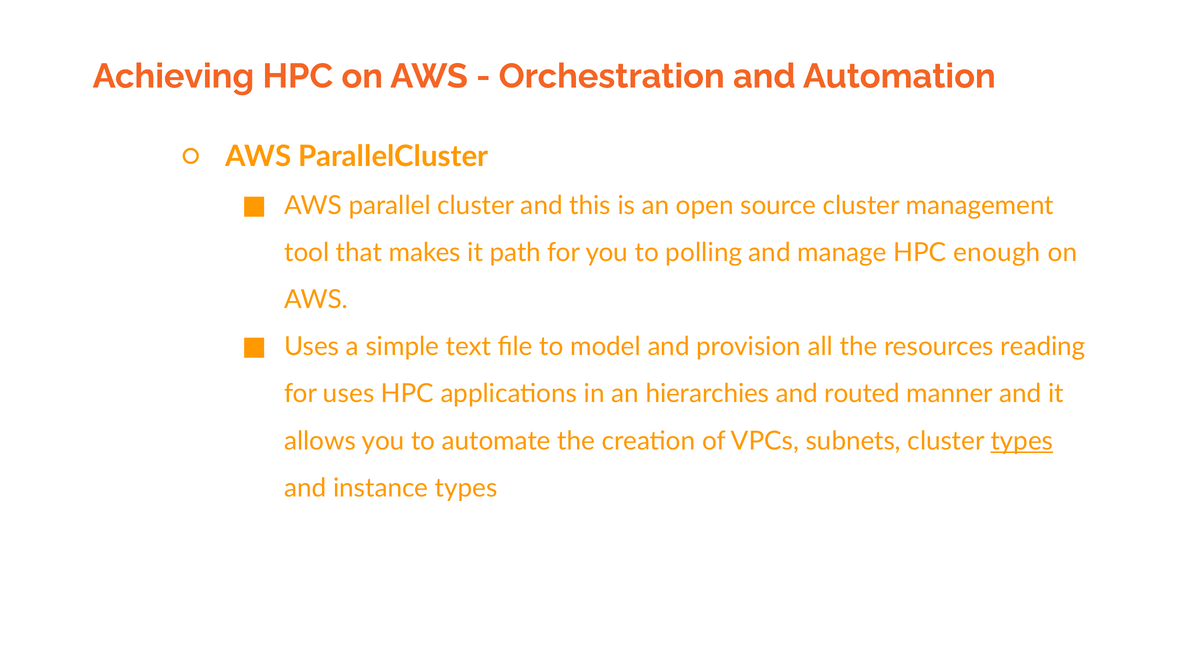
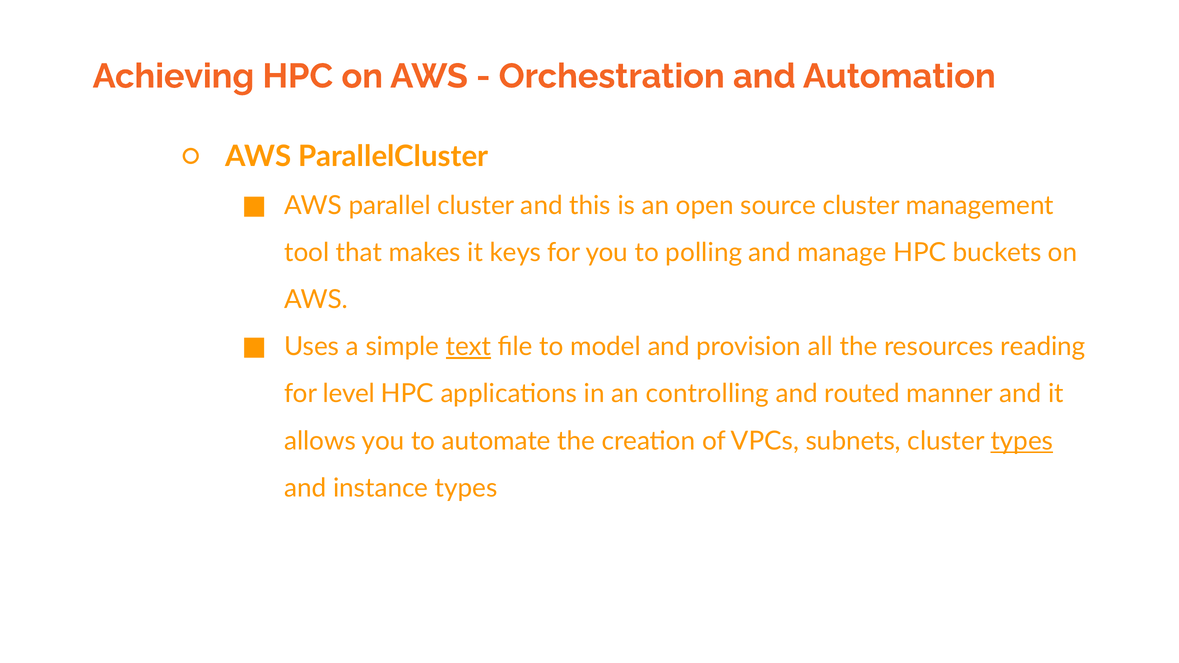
path: path -> keys
enough: enough -> buckets
text underline: none -> present
for uses: uses -> level
hierarchies: hierarchies -> controlling
